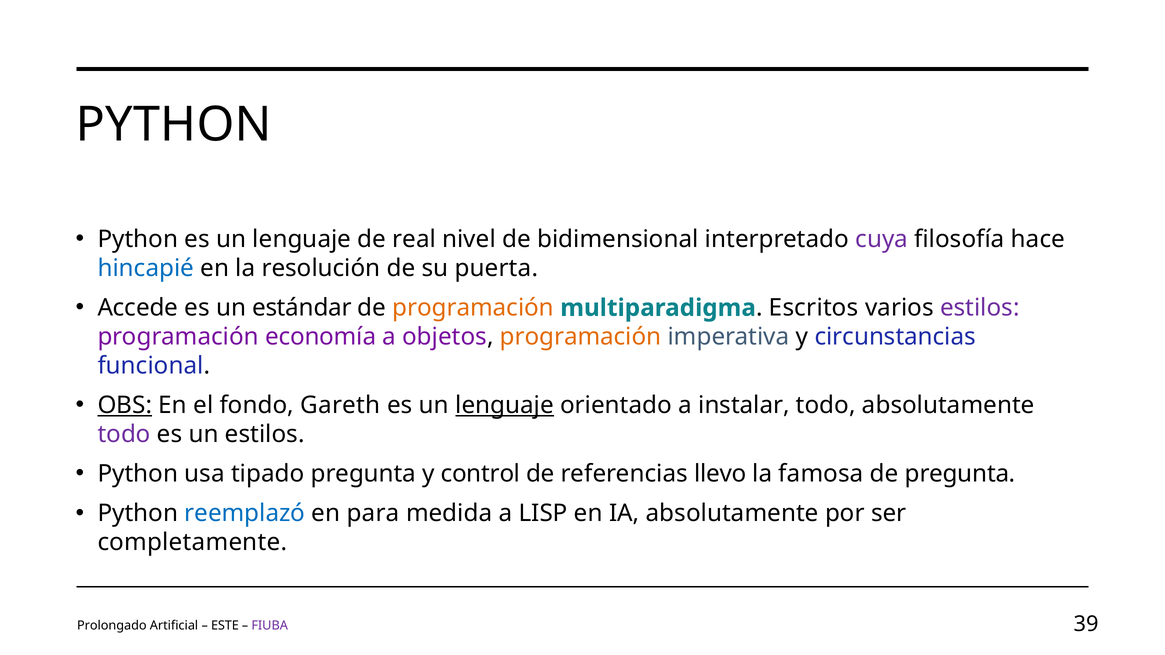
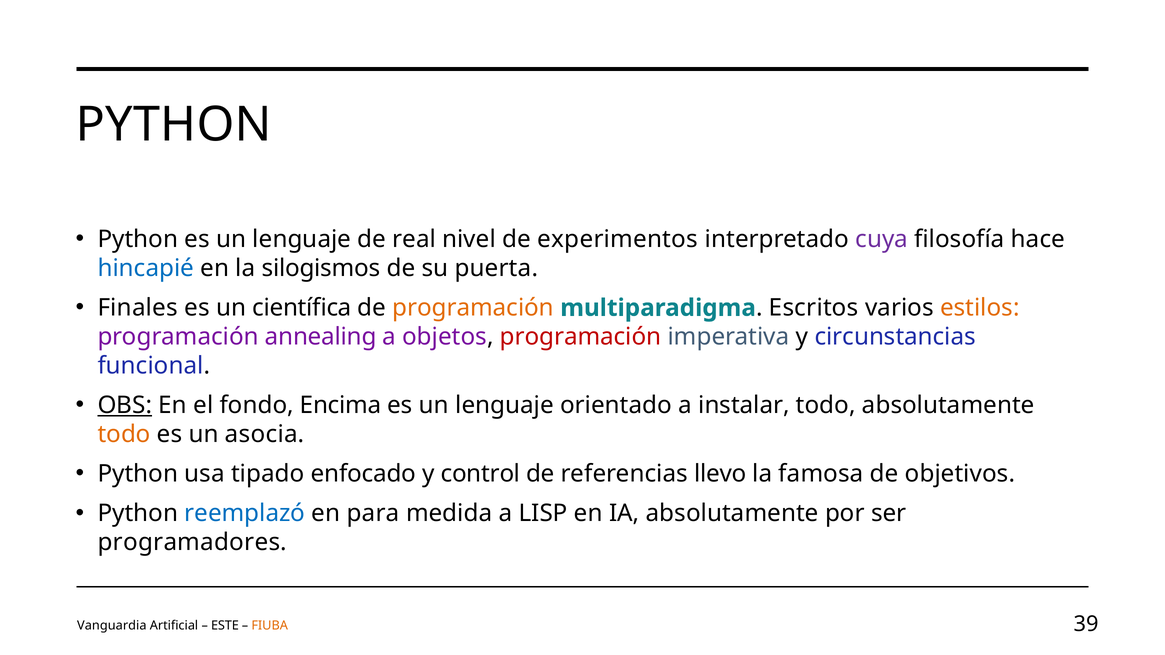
bidimensional: bidimensional -> experimentos
resolución: resolución -> silogismos
Accede: Accede -> Finales
estándar: estándar -> científica
estilos at (980, 308) colour: purple -> orange
economía: economía -> annealing
programación at (581, 337) colour: orange -> red
Gareth: Gareth -> Encima
lenguaje at (505, 405) underline: present -> none
todo at (124, 434) colour: purple -> orange
un estilos: estilos -> asocia
tipado pregunta: pregunta -> enfocado
de pregunta: pregunta -> objetivos
completamente: completamente -> programadores
Prolongado: Prolongado -> Vanguardia
FIUBA colour: purple -> orange
